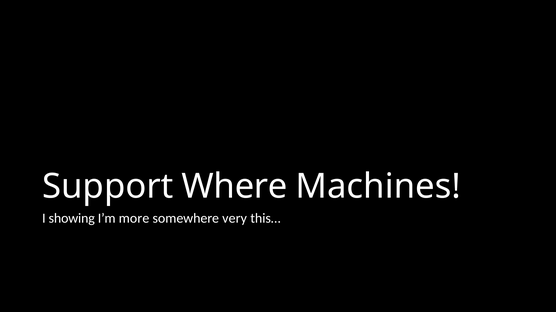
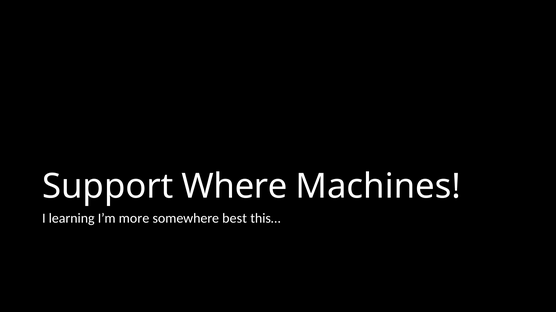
showing: showing -> learning
very: very -> best
